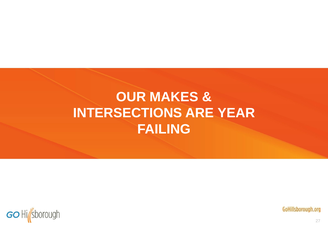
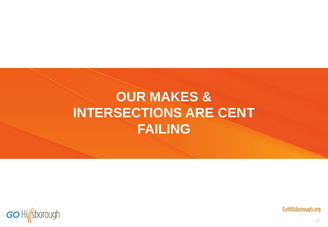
YEAR: YEAR -> CENT
